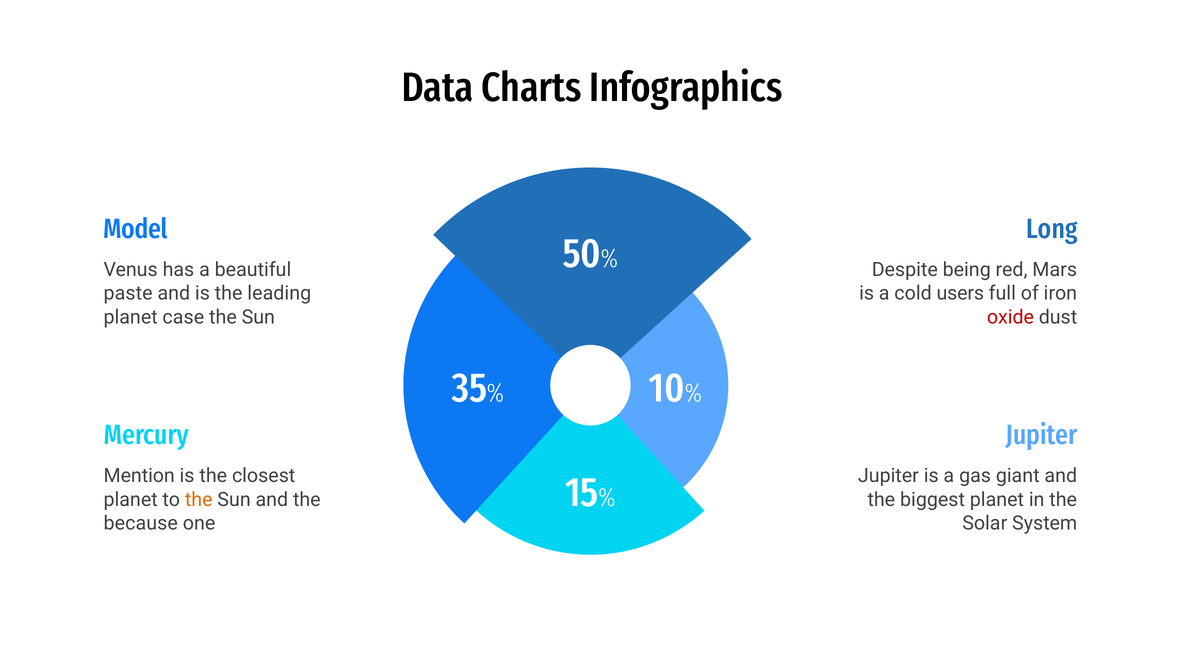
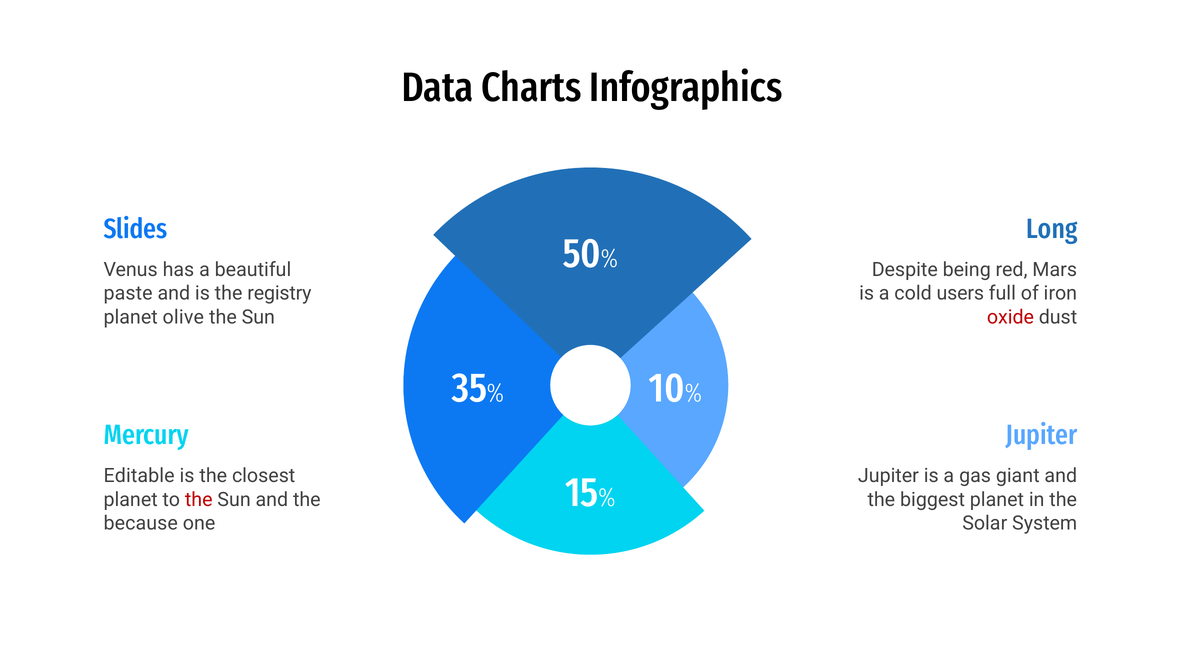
Model: Model -> Slides
leading: leading -> registry
case: case -> olive
Mention: Mention -> Editable
the at (199, 499) colour: orange -> red
